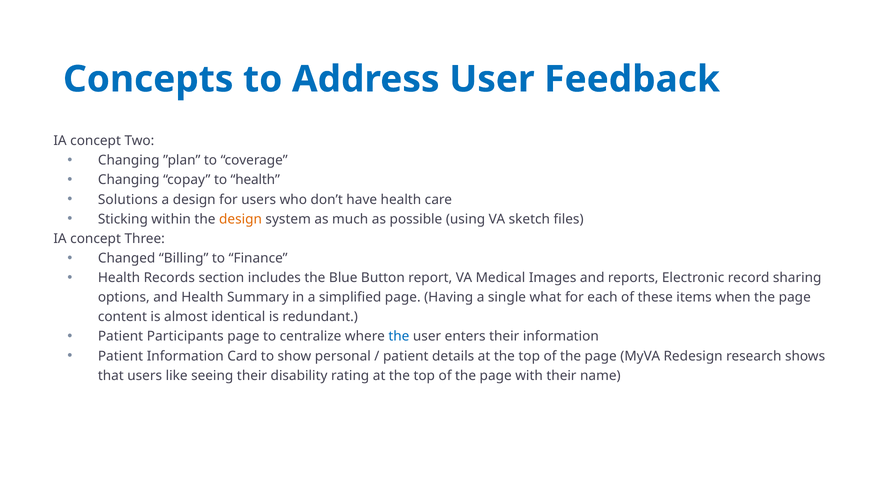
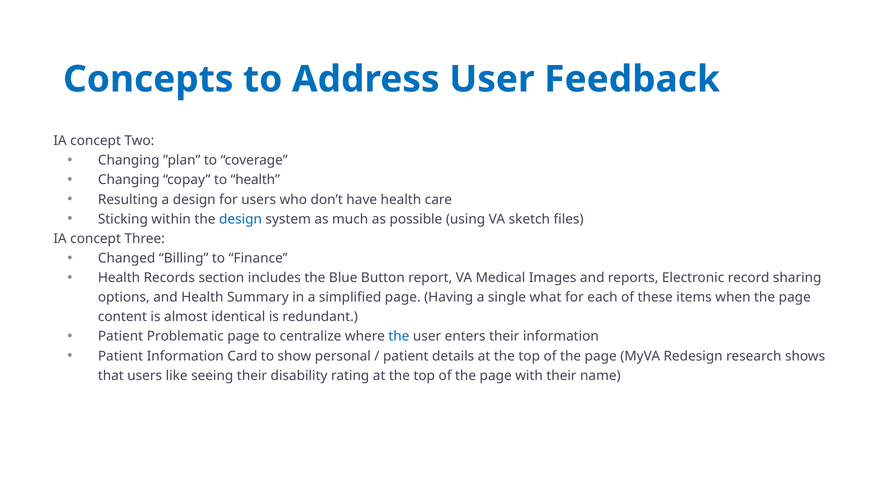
Solutions: Solutions -> Resulting
design at (241, 219) colour: orange -> blue
Participants: Participants -> Problematic
